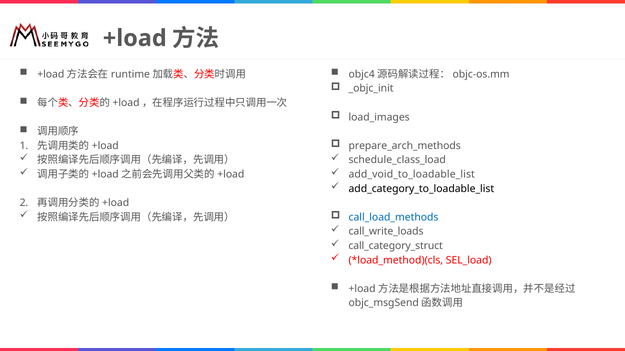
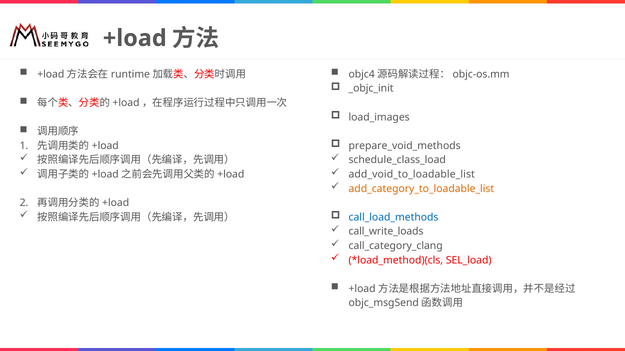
prepare_arch_methods: prepare_arch_methods -> prepare_void_methods
add_category_to_loadable_list colour: black -> orange
call_category_struct: call_category_struct -> call_category_clang
